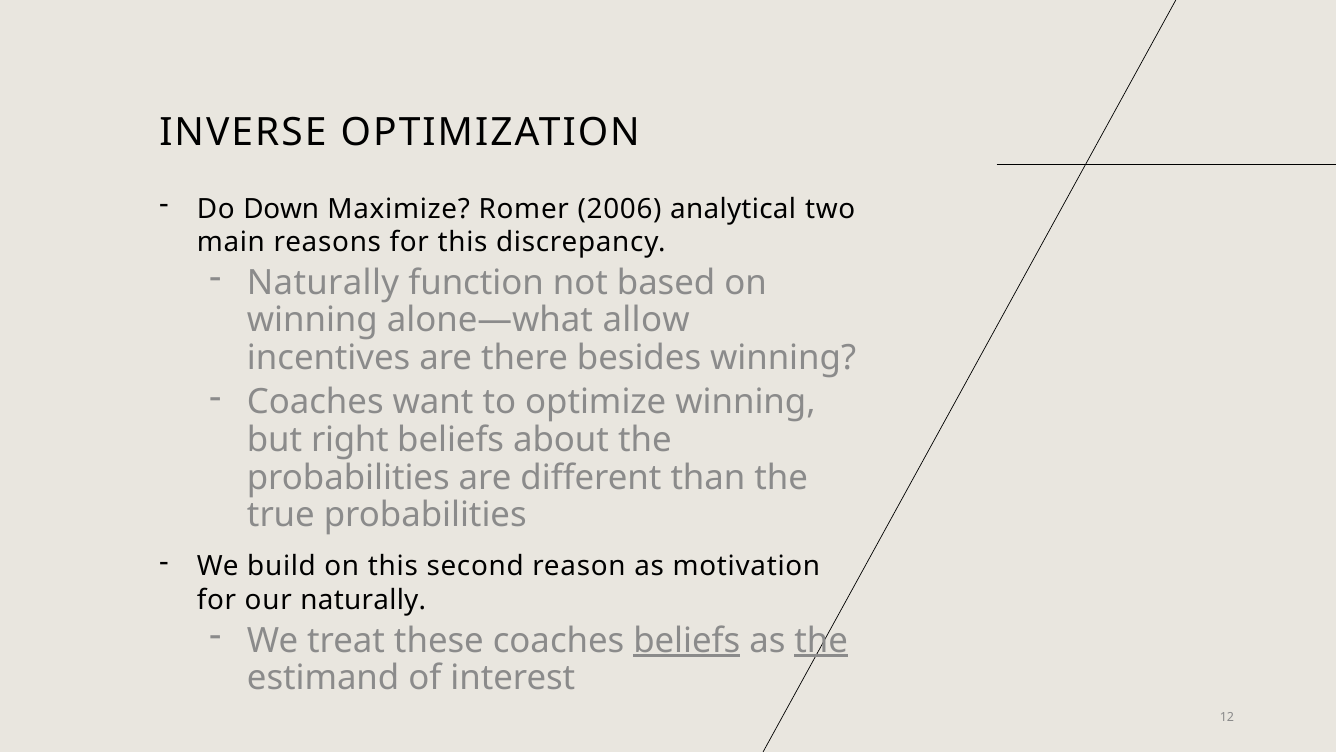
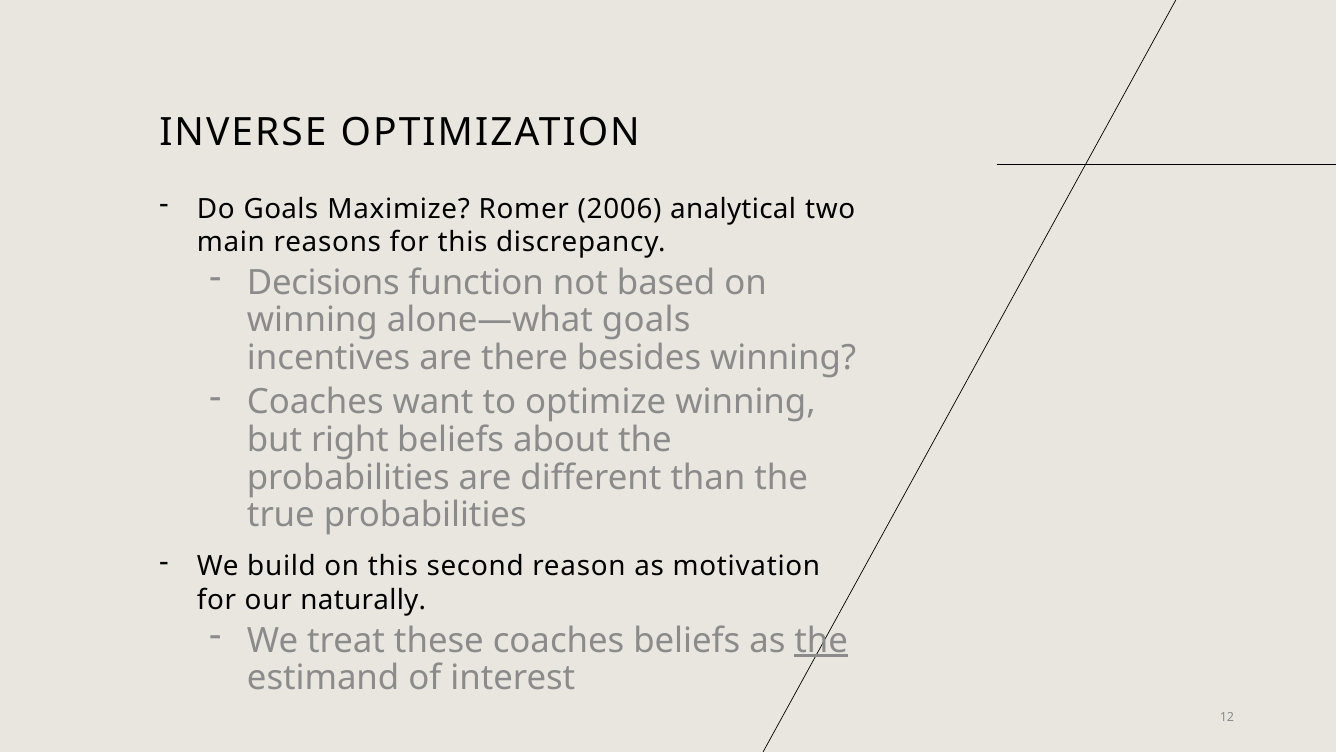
Do Down: Down -> Goals
Naturally at (323, 283): Naturally -> Decisions
alone—what allow: allow -> goals
beliefs at (687, 640) underline: present -> none
